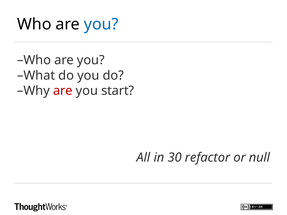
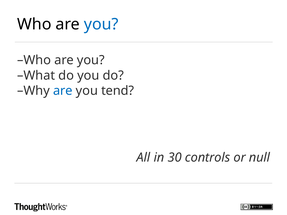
are at (63, 91) colour: red -> blue
start: start -> tend
refactor: refactor -> controls
